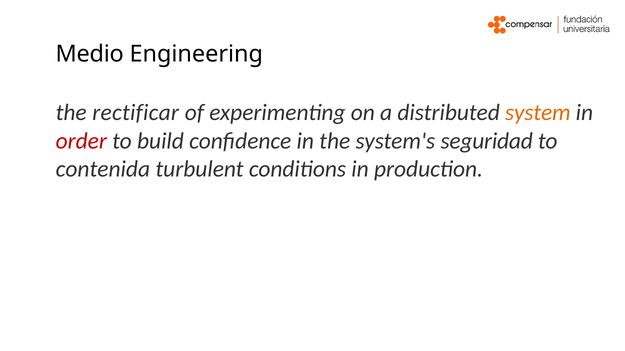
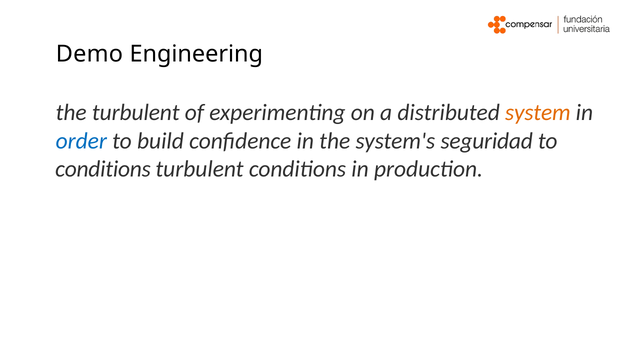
Medio: Medio -> Demo
the rectificar: rectificar -> turbulent
order colour: red -> blue
contenida at (103, 169): contenida -> conditions
